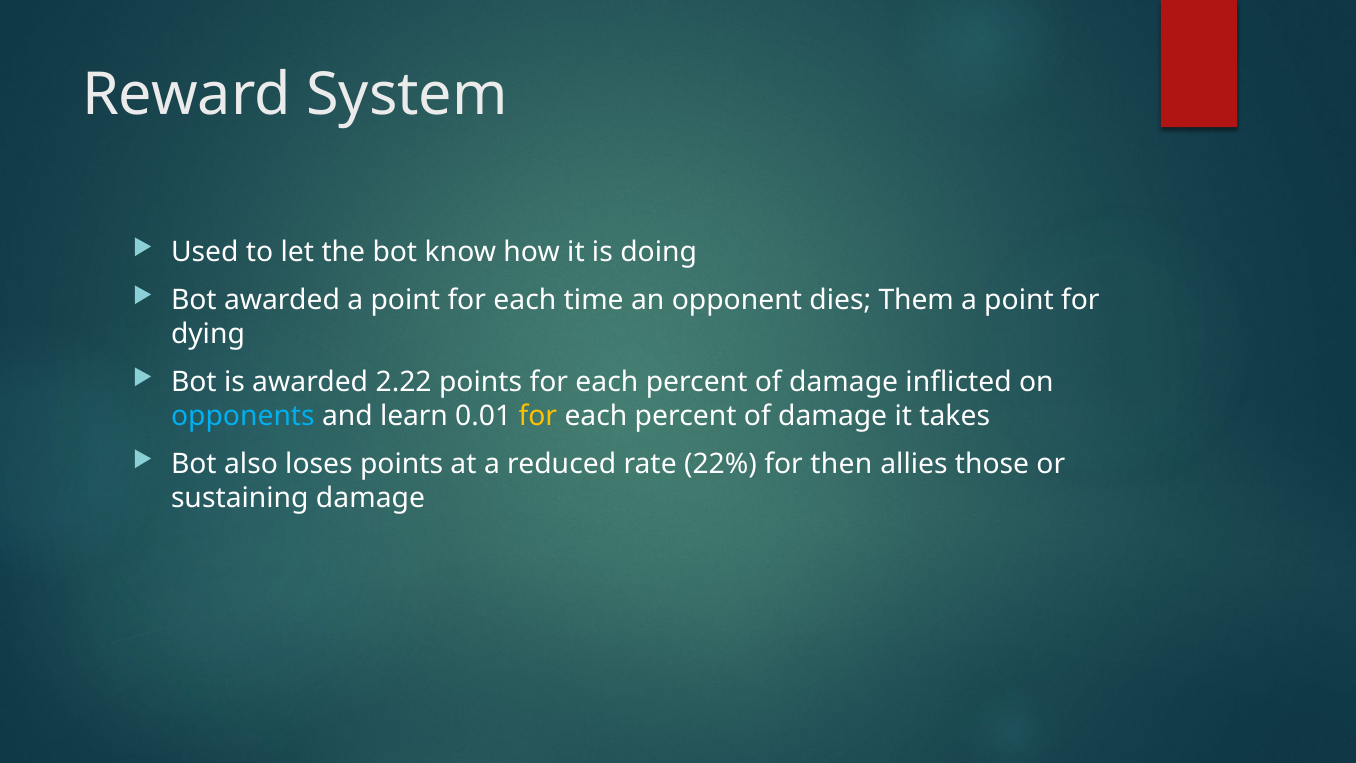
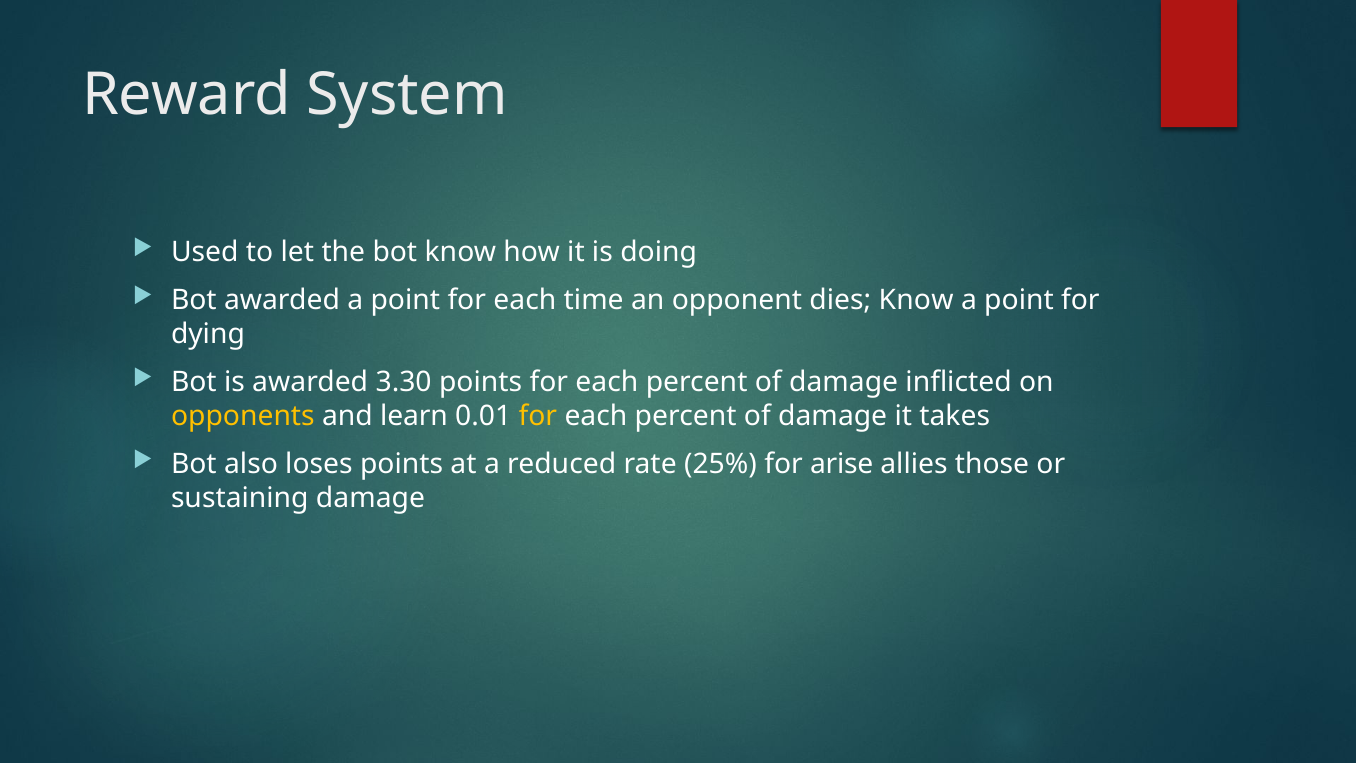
dies Them: Them -> Know
2.22: 2.22 -> 3.30
opponents colour: light blue -> yellow
22%: 22% -> 25%
then: then -> arise
